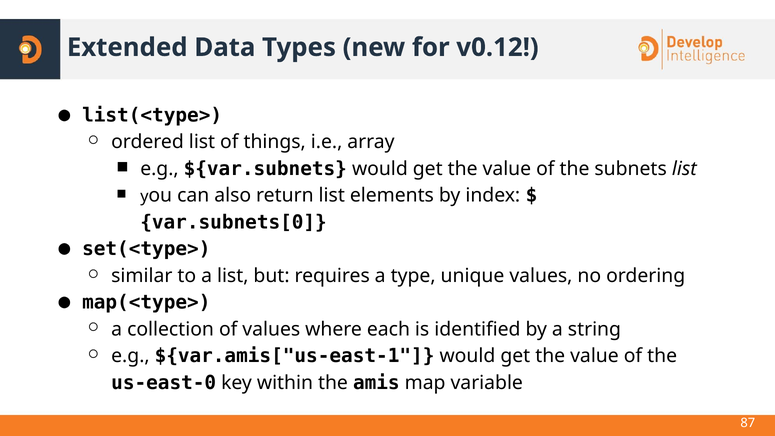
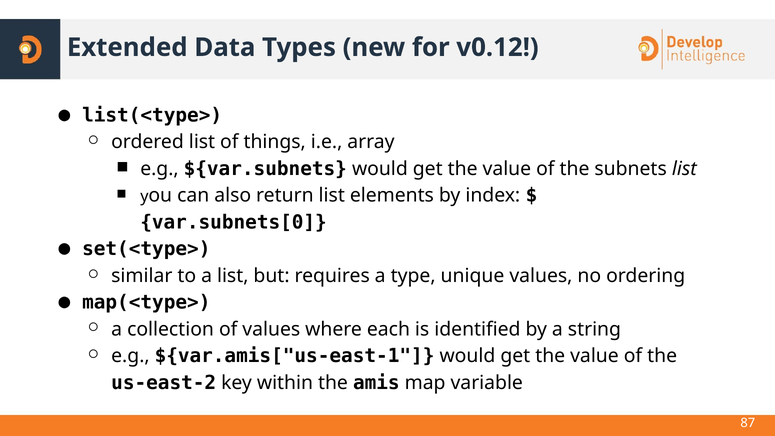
us-east-0: us-east-0 -> us-east-2
